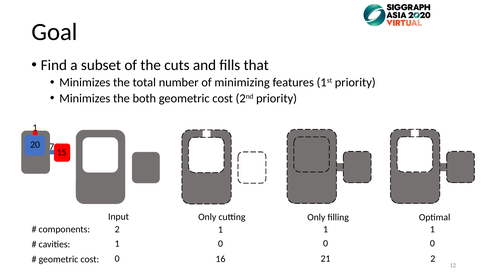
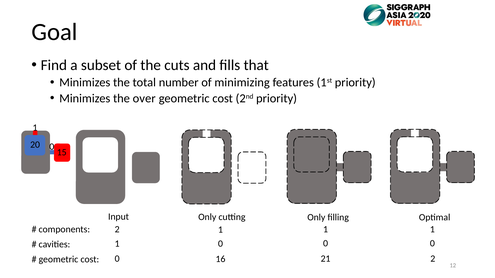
both: both -> over
20 7: 7 -> 0
